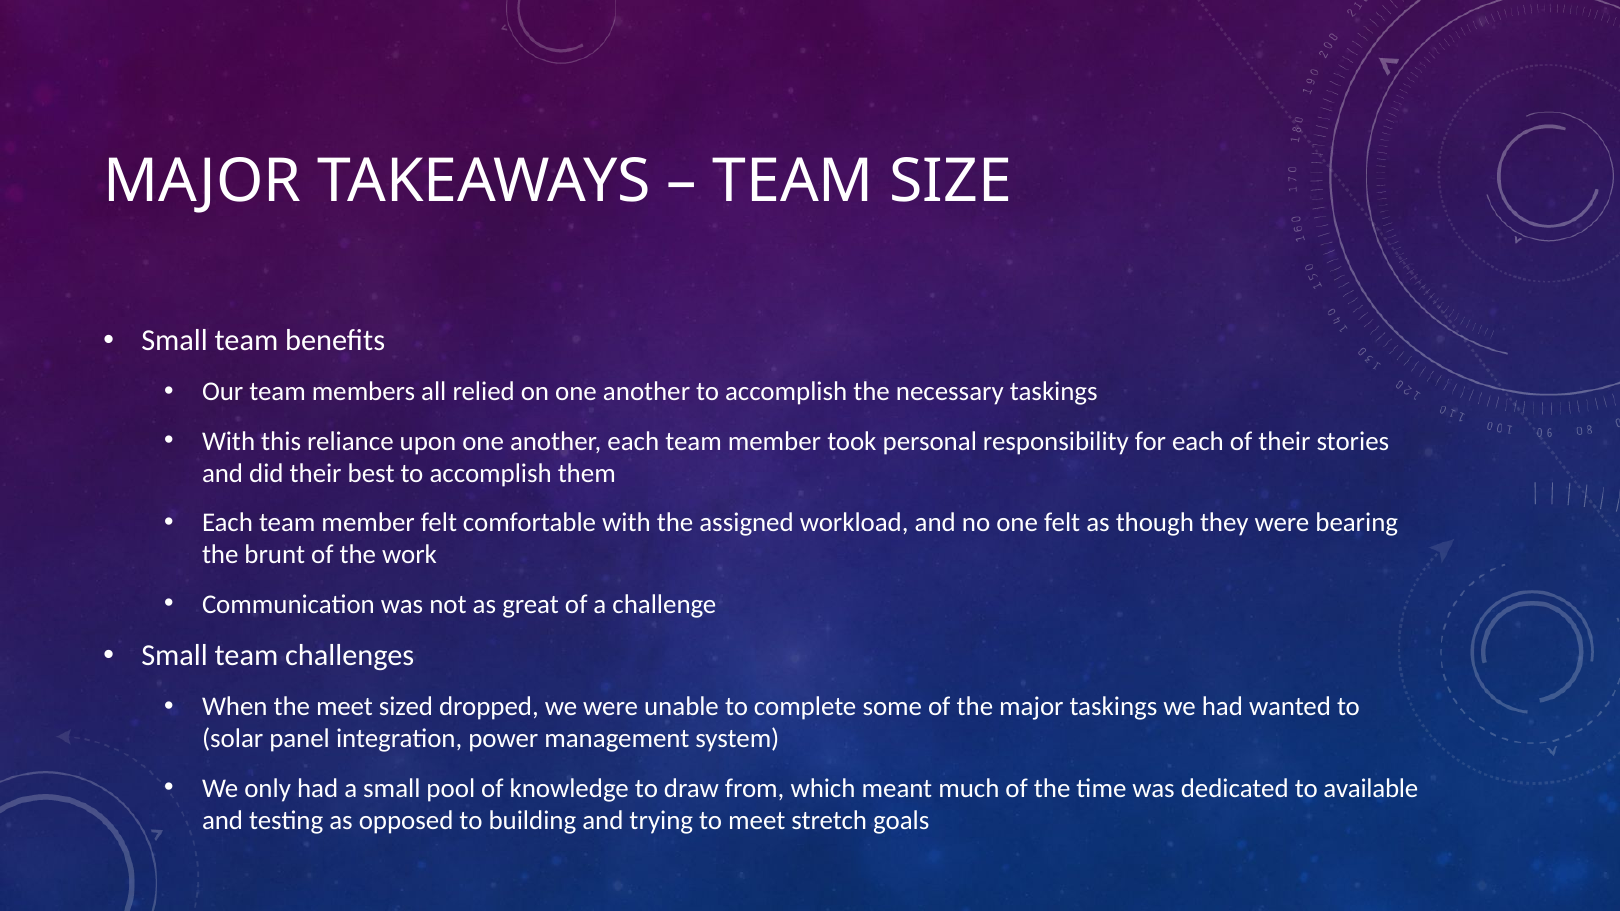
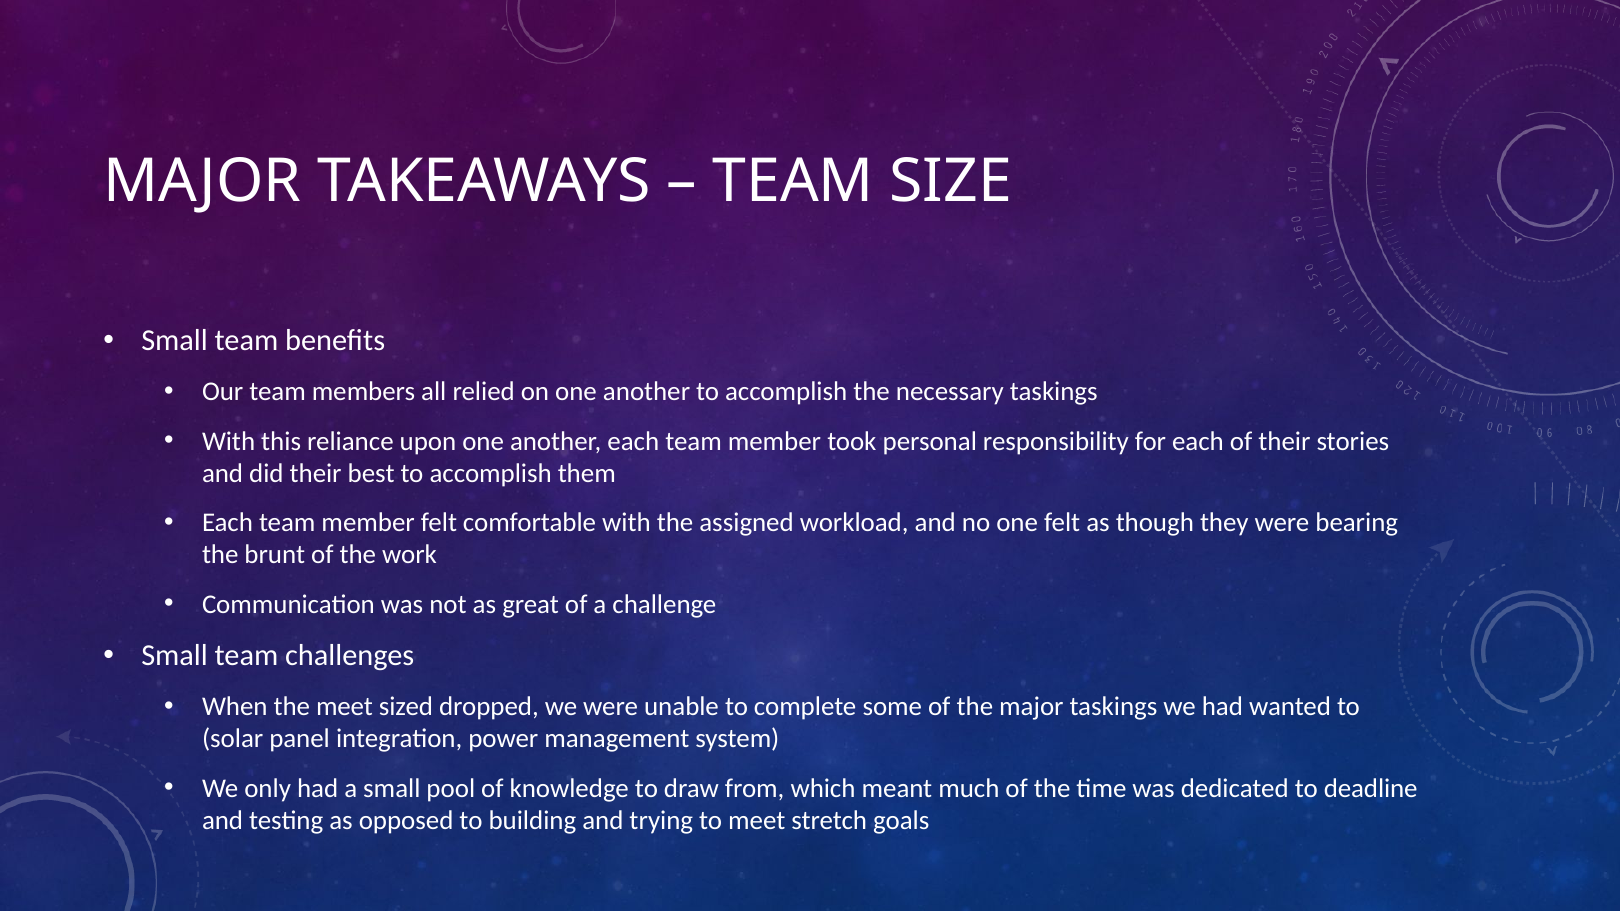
available: available -> deadline
